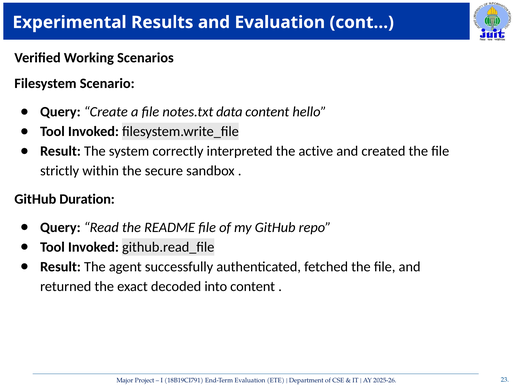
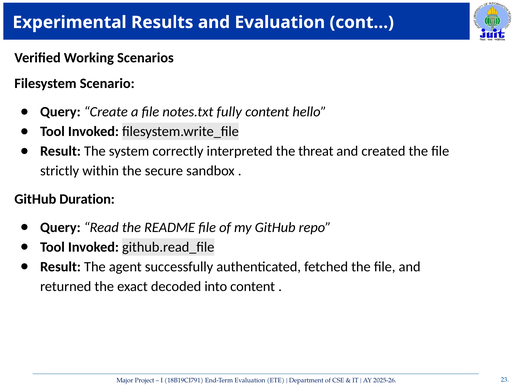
data: data -> fully
active: active -> threat
